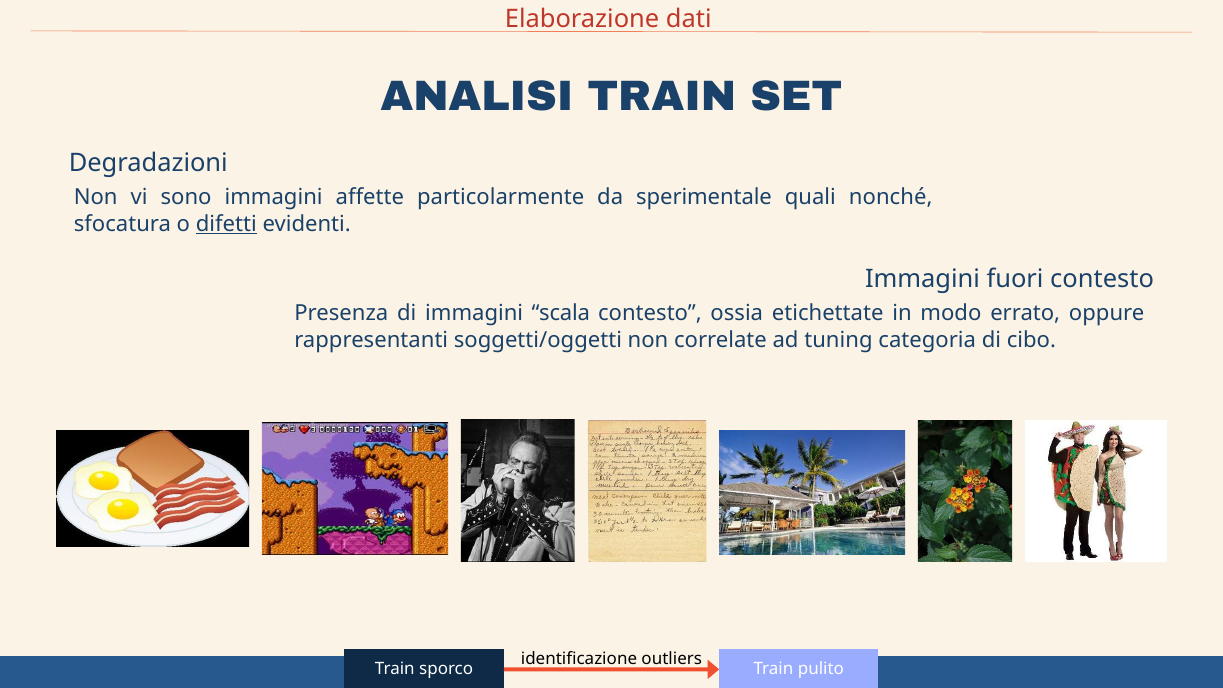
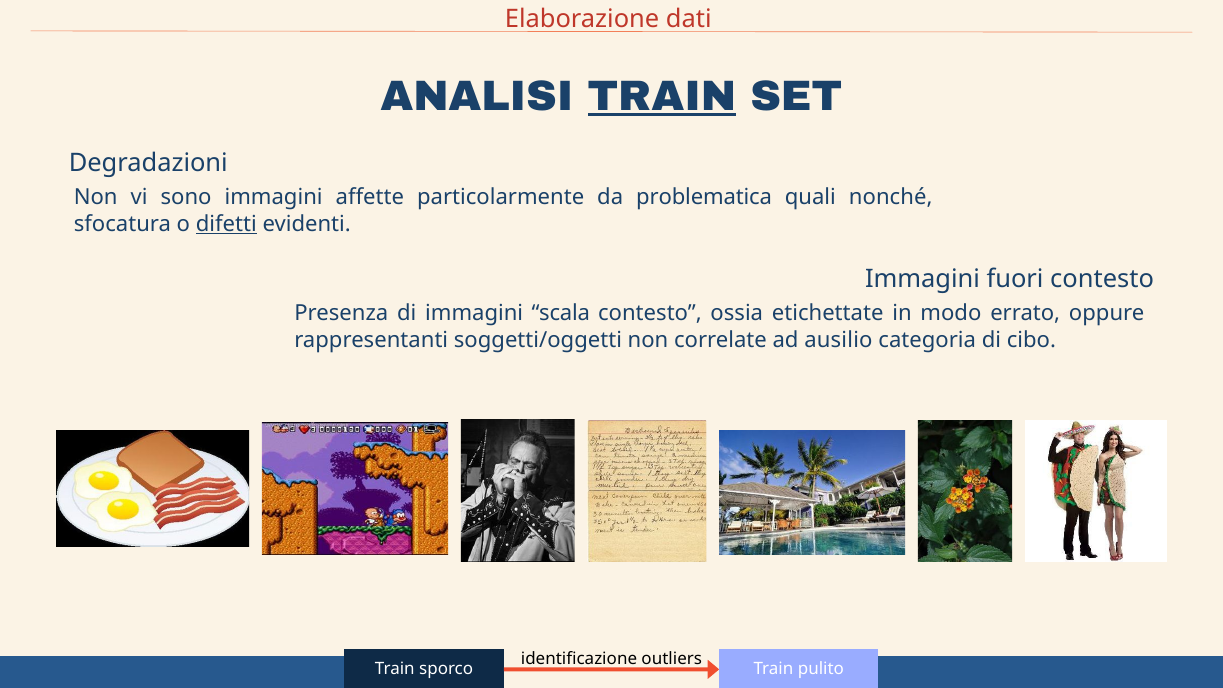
TRAIN at (662, 96) underline: none -> present
sperimentale: sperimentale -> problematica
tuning: tuning -> ausilio
